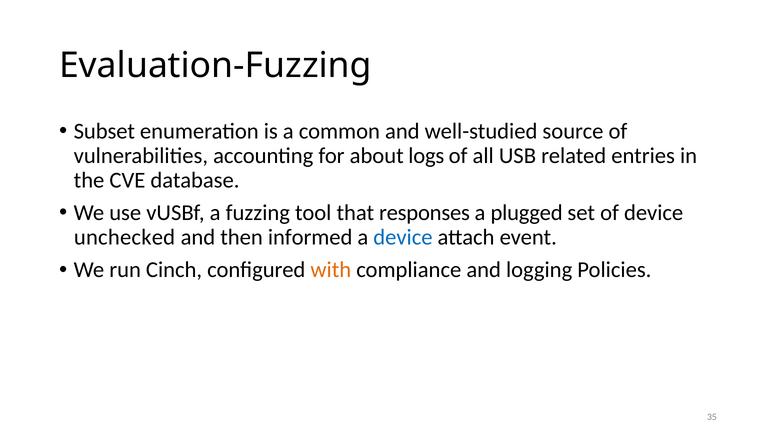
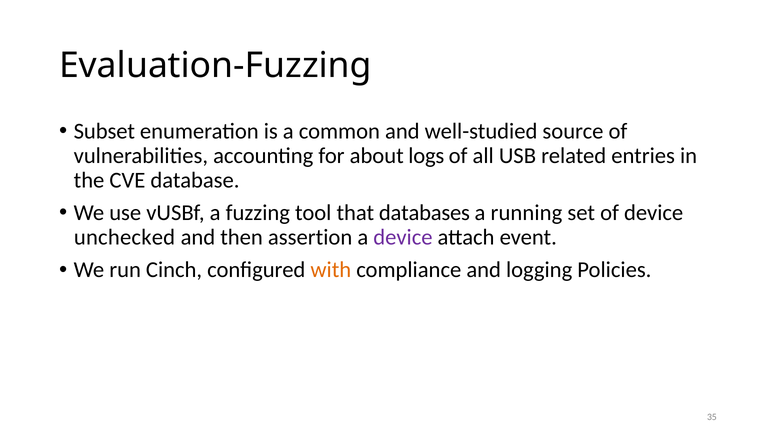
responses: responses -> databases
plugged: plugged -> running
informed: informed -> assertion
device at (403, 237) colour: blue -> purple
